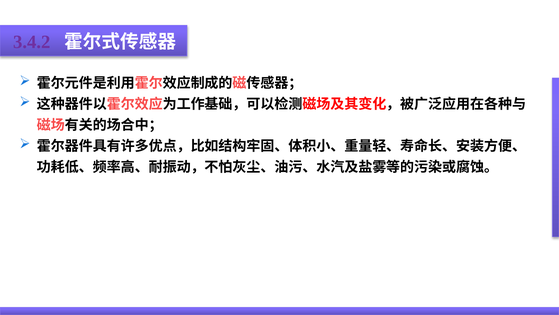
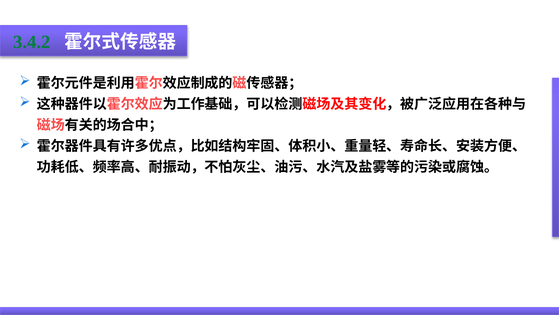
3.4.2 colour: purple -> green
